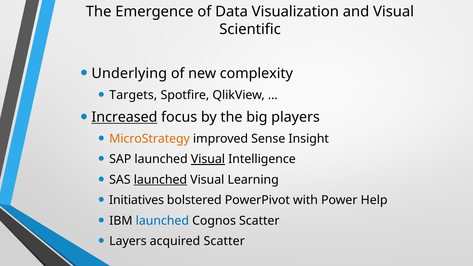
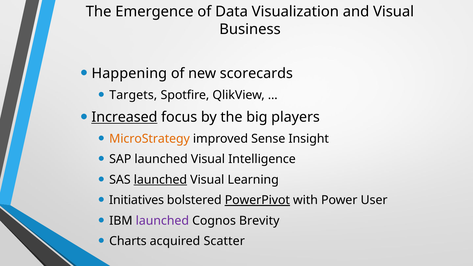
Scientific: Scientific -> Business
Underlying: Underlying -> Happening
complexity: complexity -> scorecards
Visual at (208, 159) underline: present -> none
PowerPivot underline: none -> present
Help: Help -> User
launched at (162, 221) colour: blue -> purple
Cognos Scatter: Scatter -> Brevity
Layers: Layers -> Charts
